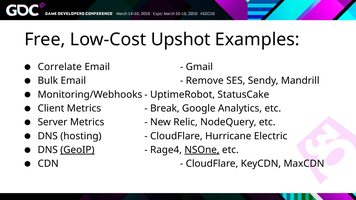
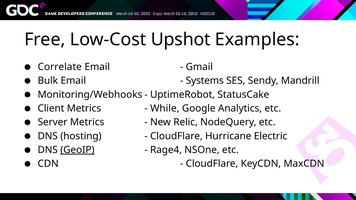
Remove: Remove -> Systems
Break: Break -> While
NSOne underline: present -> none
